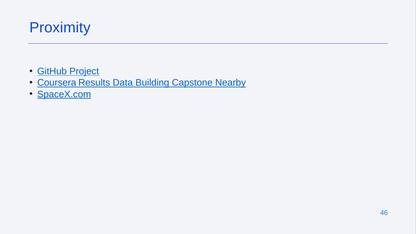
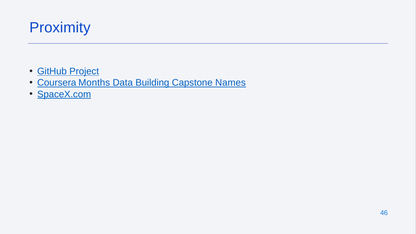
Results: Results -> Months
Nearby: Nearby -> Names
